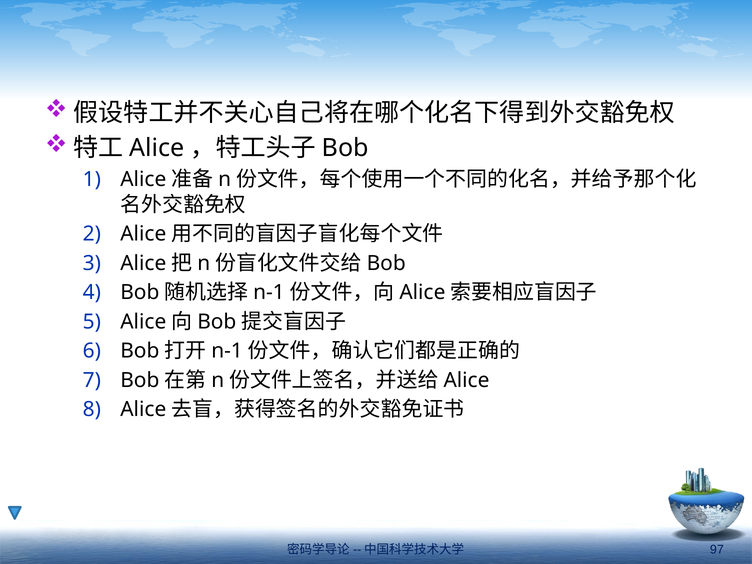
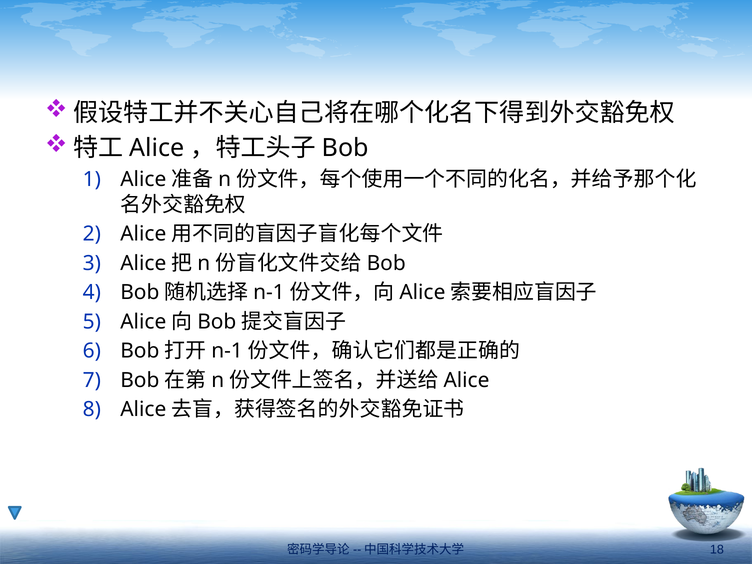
97: 97 -> 18
